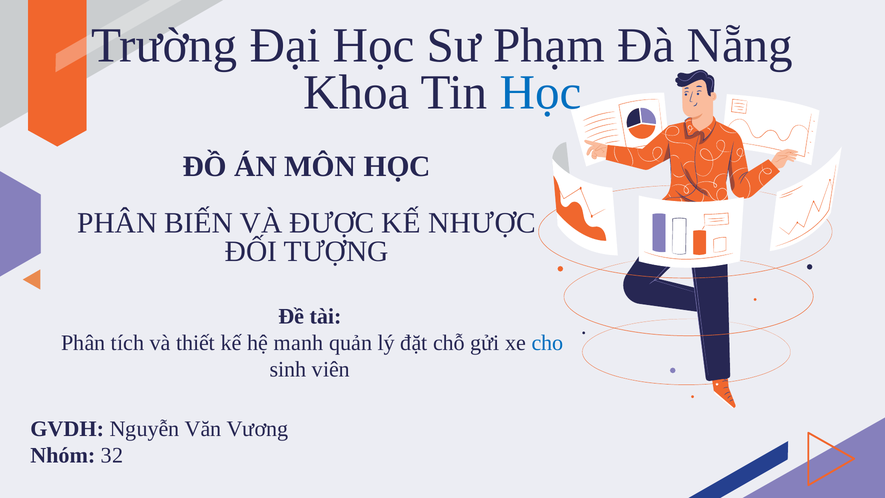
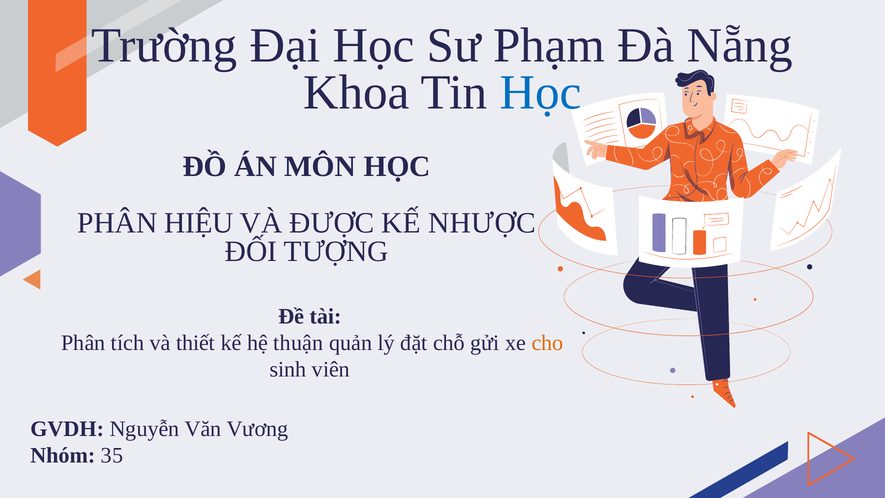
BIẾN: BIẾN -> HIỆU
manh: manh -> thuận
cho colour: blue -> orange
32: 32 -> 35
